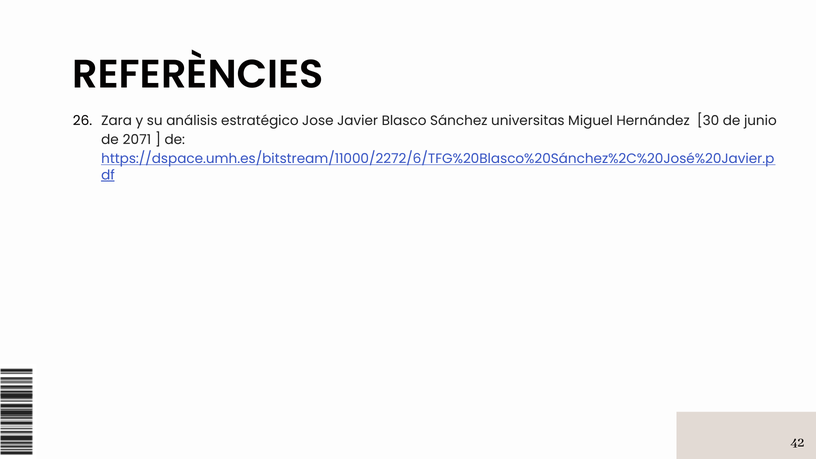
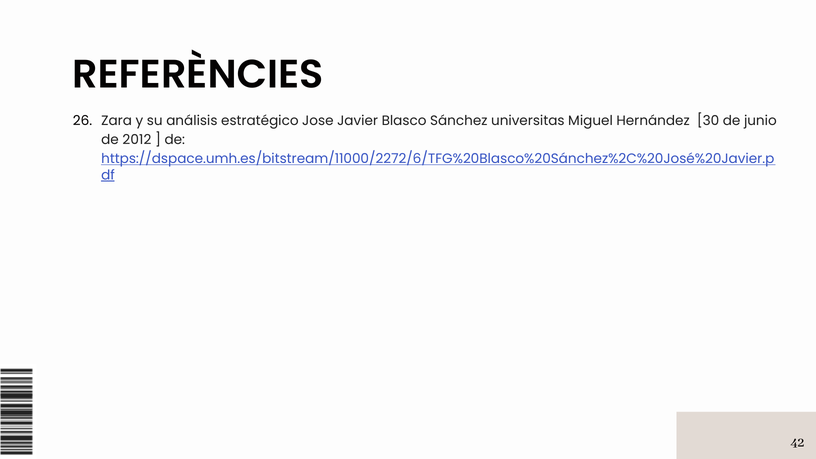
2071: 2071 -> 2012
